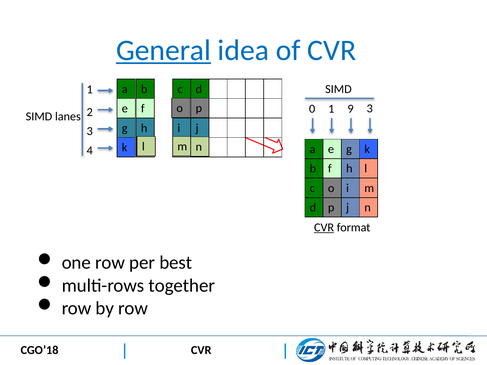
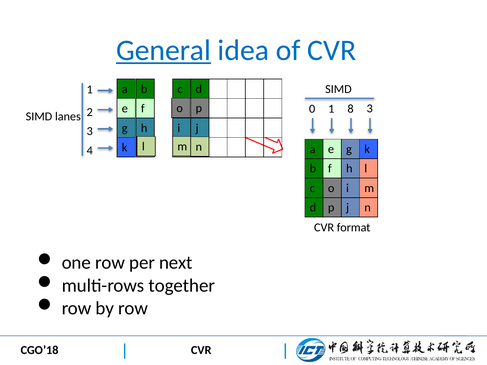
9: 9 -> 8
CVR at (324, 228) underline: present -> none
best: best -> next
